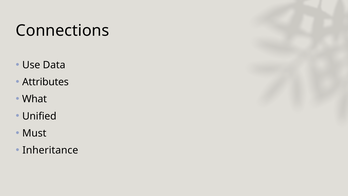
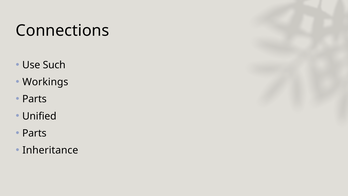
Data: Data -> Such
Attributes: Attributes -> Workings
What at (34, 99): What -> Parts
Must at (34, 133): Must -> Parts
